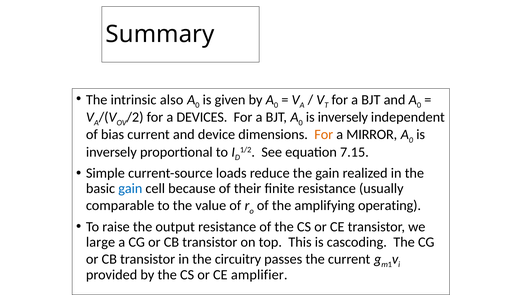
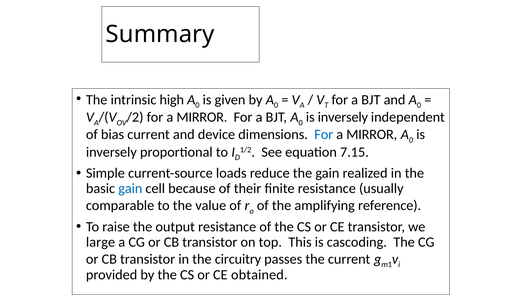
also: also -> high
DEVICES at (202, 117): DEVICES -> MIRROR
For at (324, 135) colour: orange -> blue
operating: operating -> reference
amplifier: amplifier -> obtained
